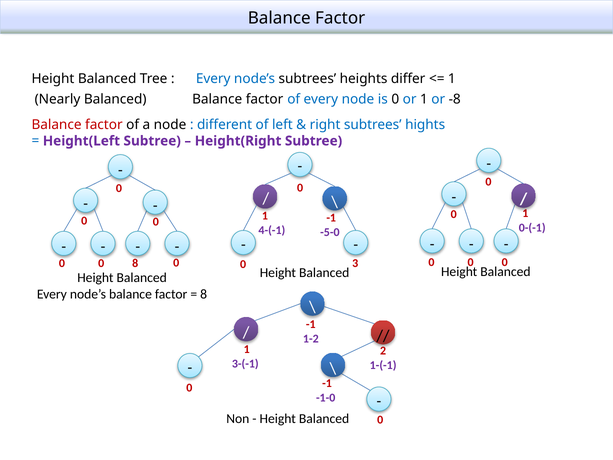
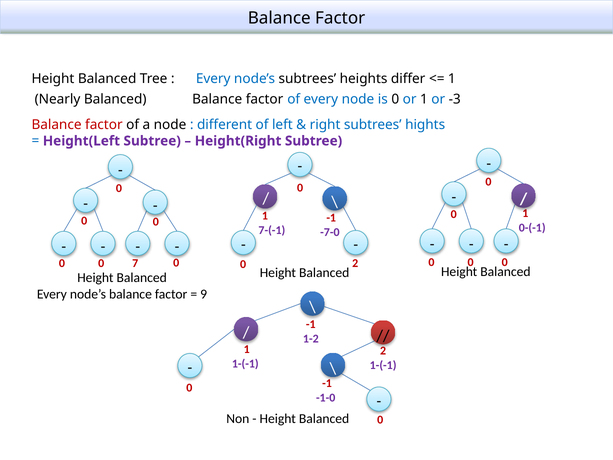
-8: -8 -> -3
4-(-1: 4-(-1 -> 7-(-1
-5-0: -5-0 -> -7-0
0 8: 8 -> 7
3 at (355, 263): 3 -> 2
8 at (204, 294): 8 -> 9
3-(-1 at (245, 363): 3-(-1 -> 1-(-1
